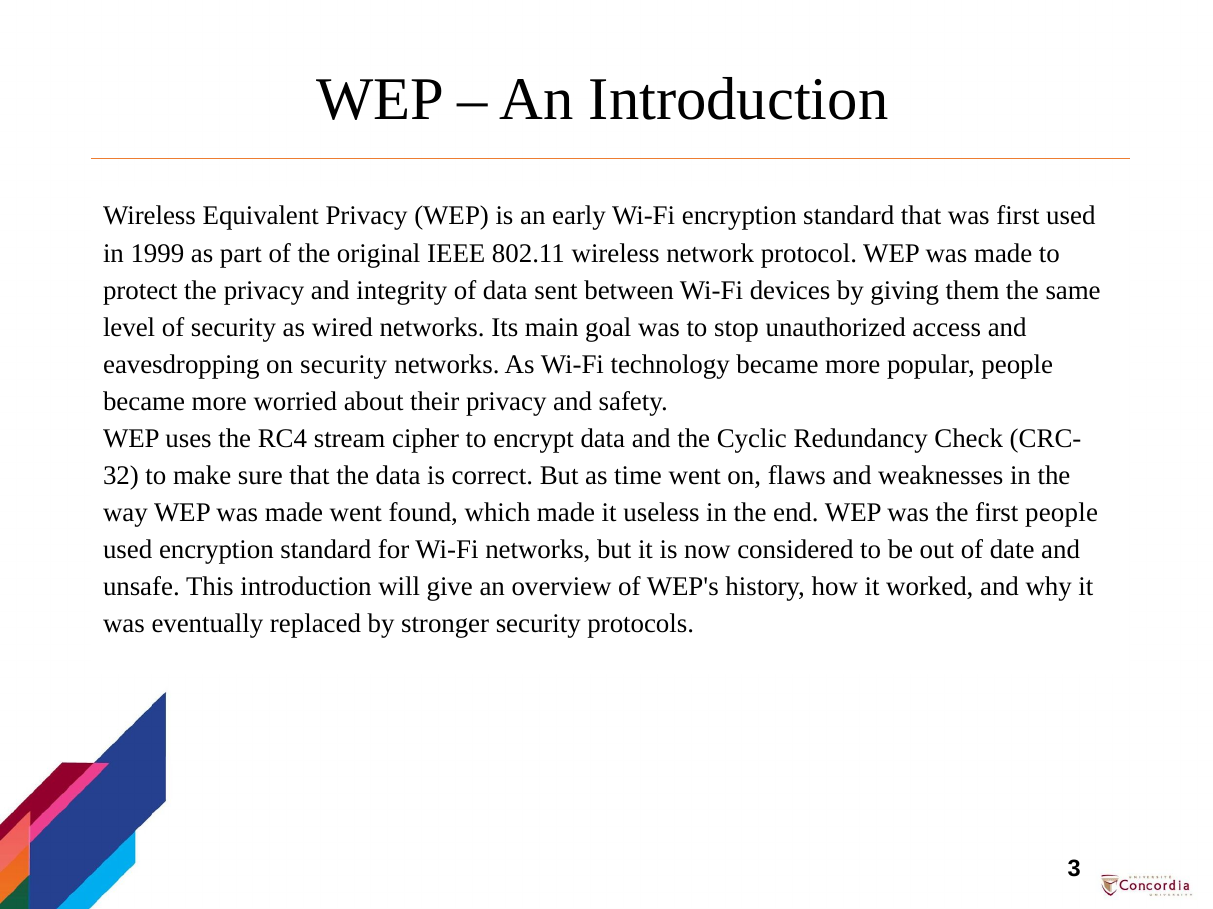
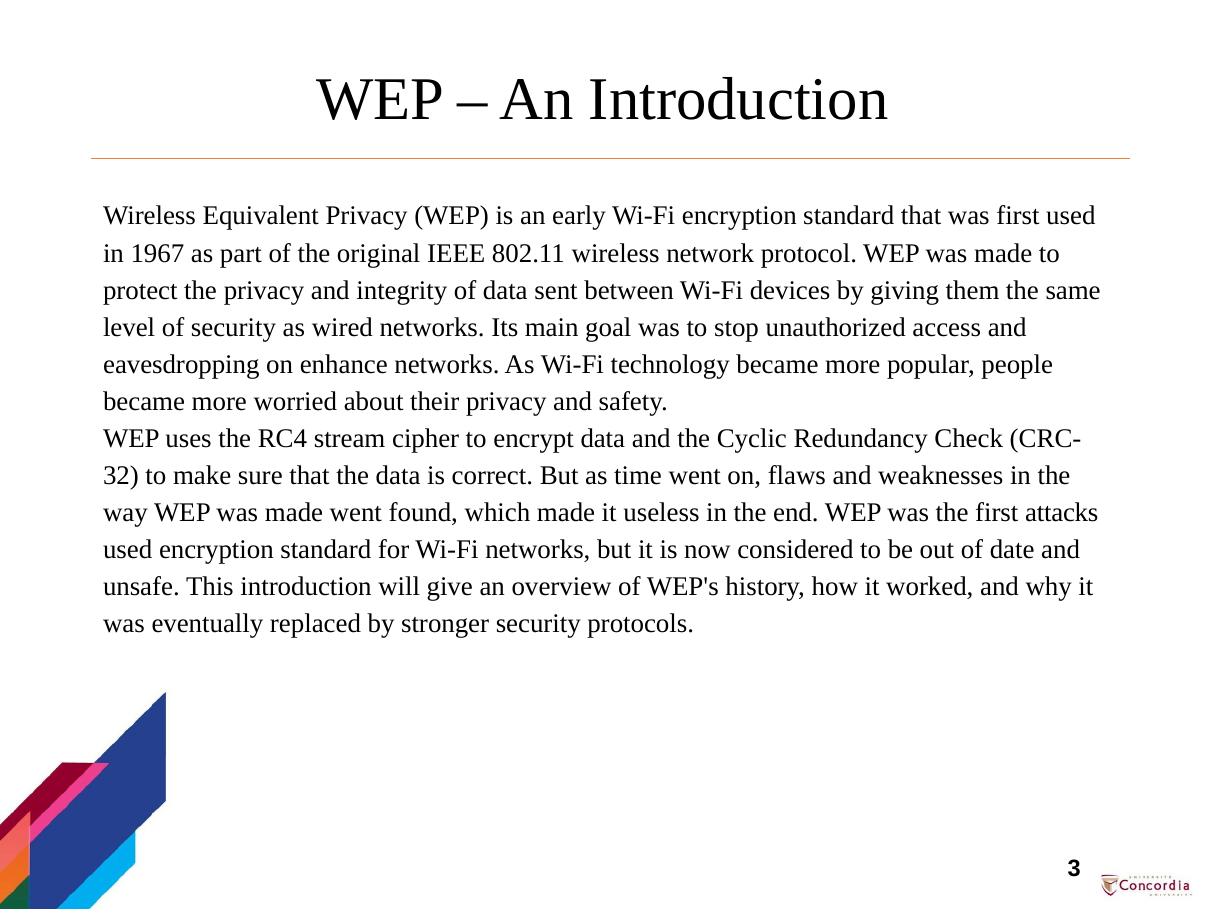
1999: 1999 -> 1967
on security: security -> enhance
first people: people -> attacks
